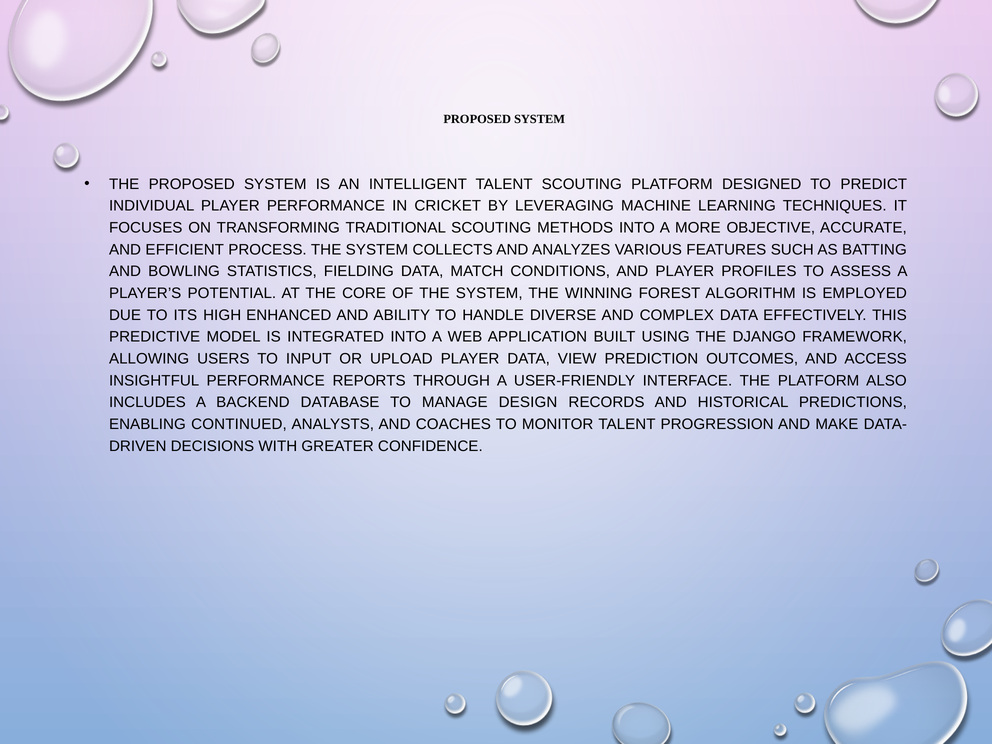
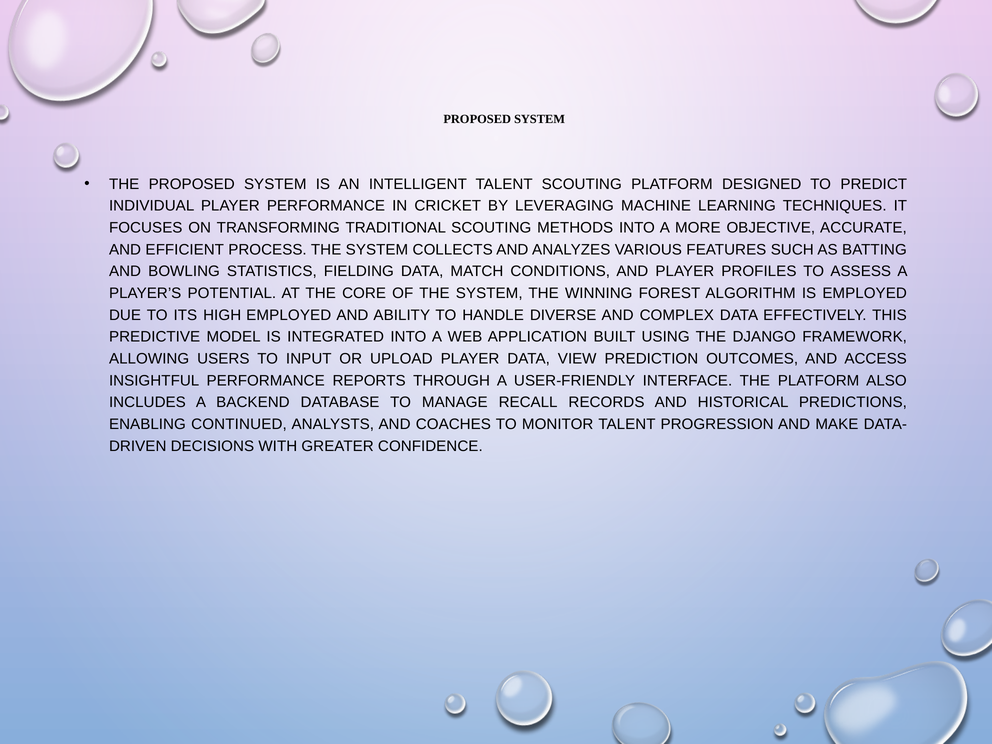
HIGH ENHANCED: ENHANCED -> EMPLOYED
DESIGN: DESIGN -> RECALL
